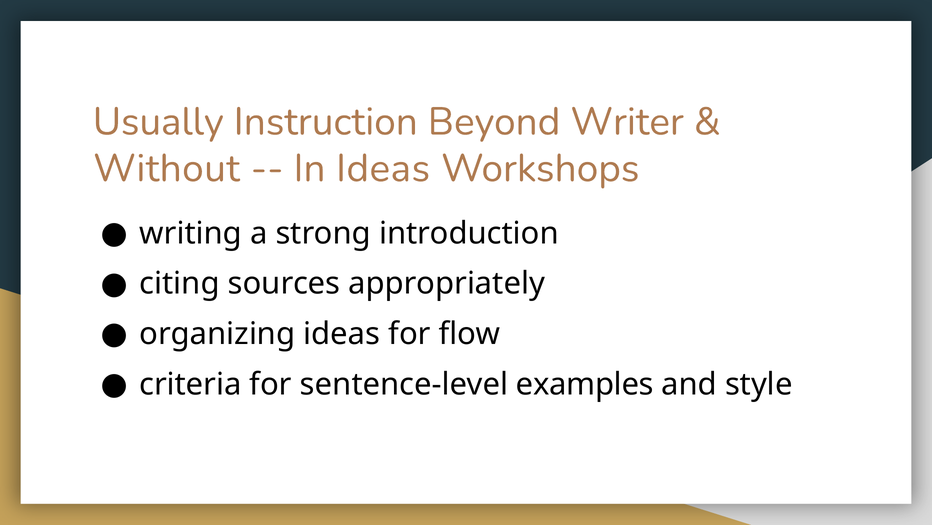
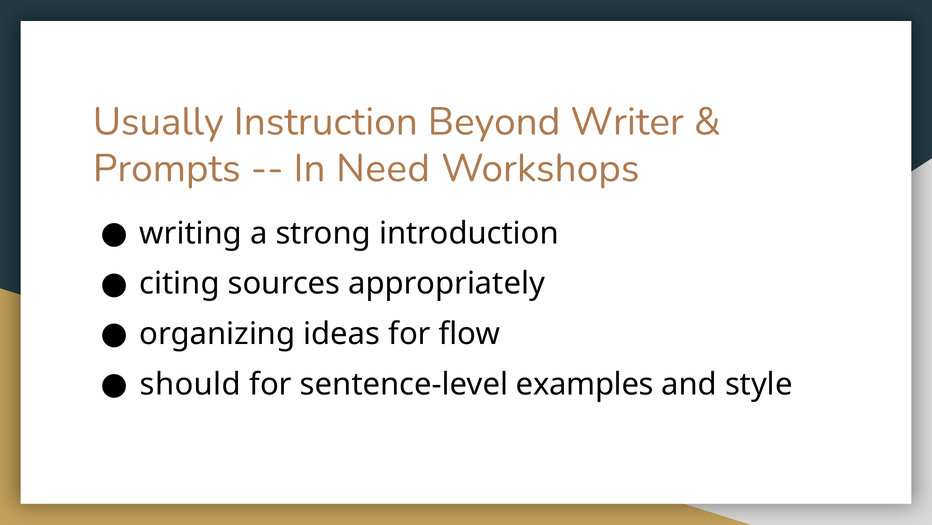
Without: Without -> Prompts
In Ideas: Ideas -> Need
criteria: criteria -> should
